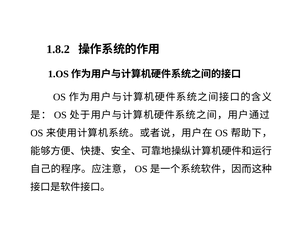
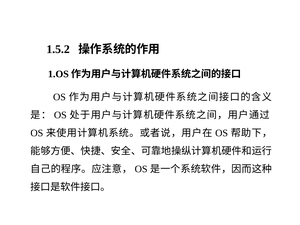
1.8.2: 1.8.2 -> 1.5.2
